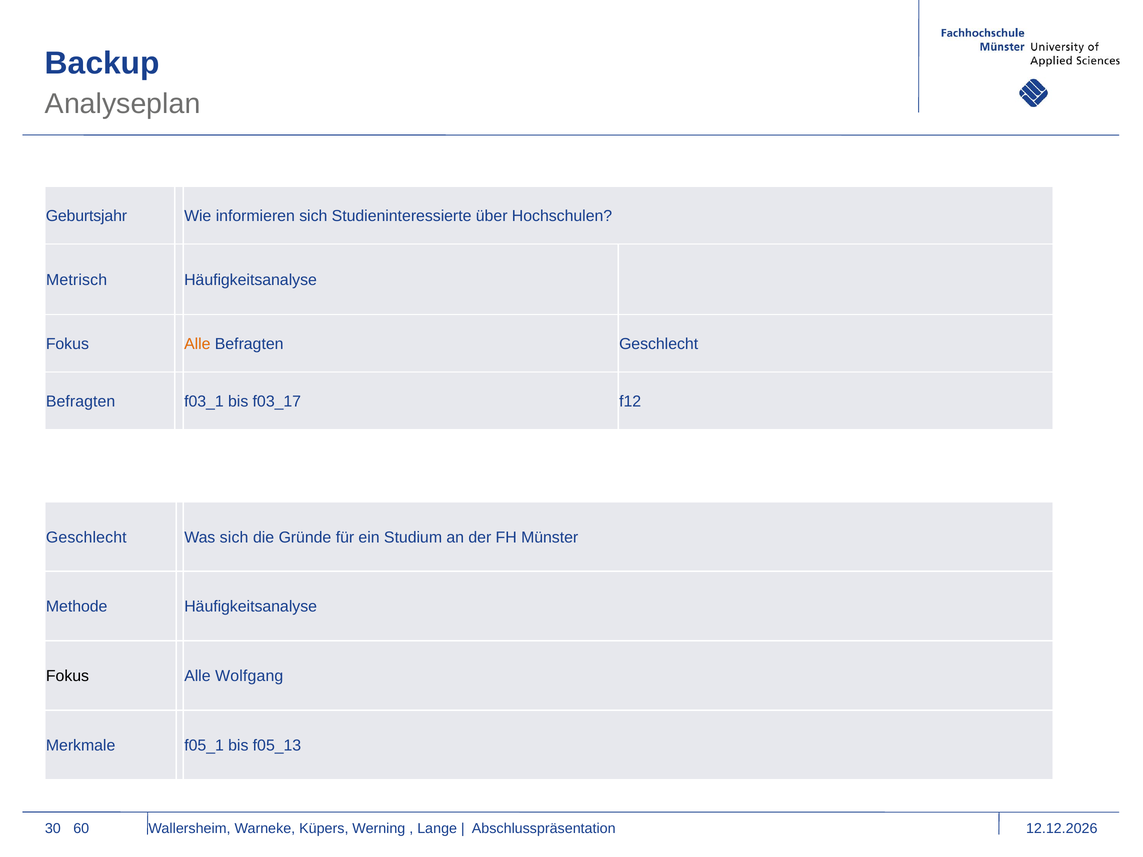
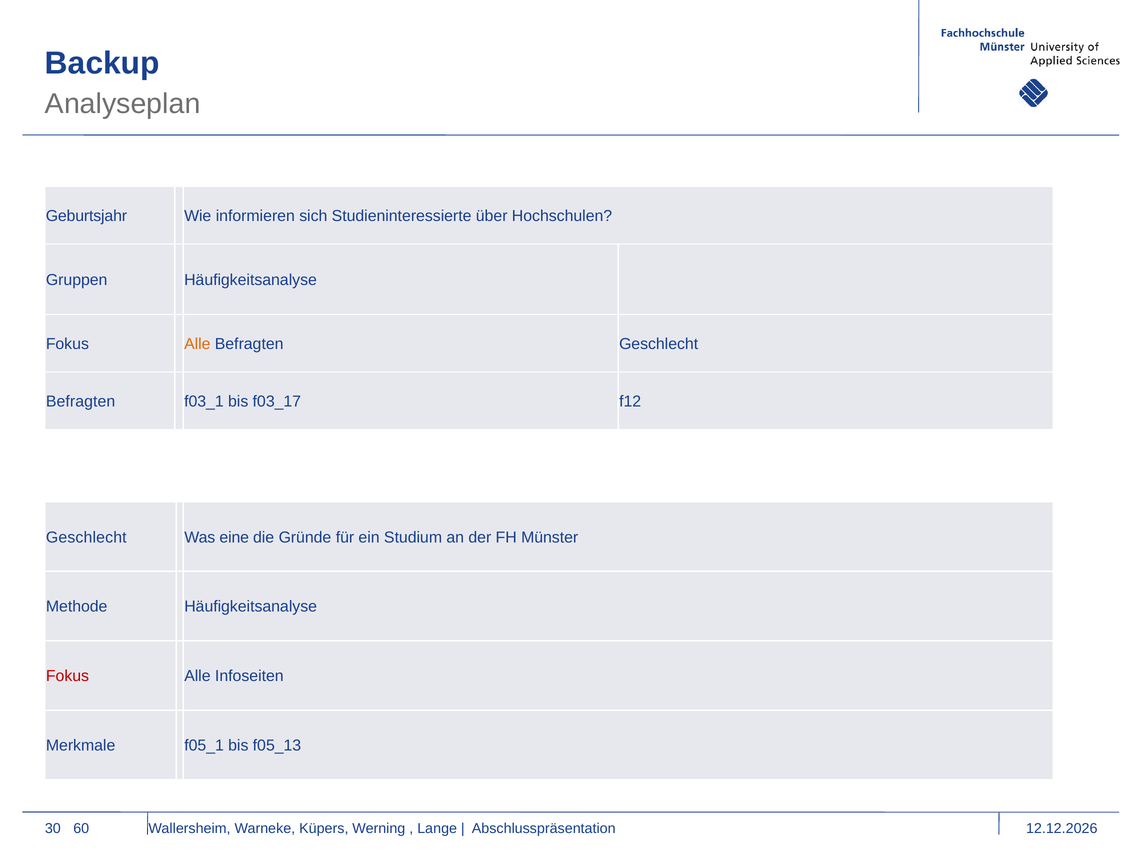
Metrisch: Metrisch -> Gruppen
Was sich: sich -> eine
Fokus at (67, 676) colour: black -> red
Wolfgang: Wolfgang -> Infoseiten
